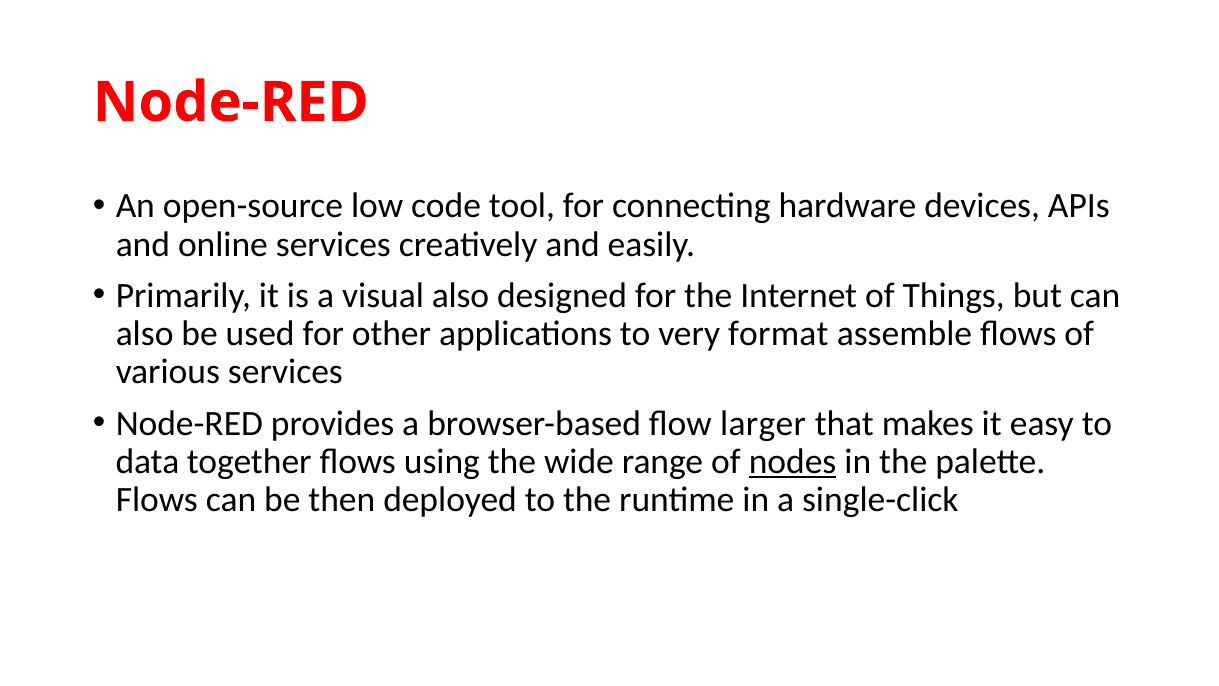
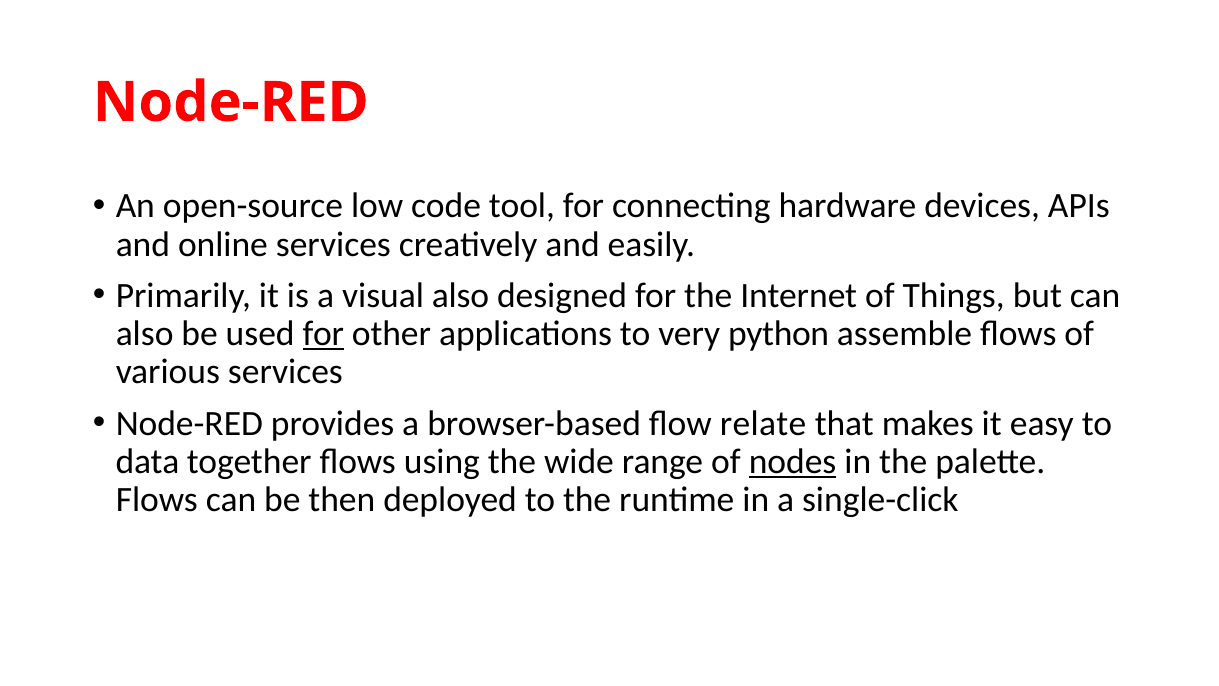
for at (323, 334) underline: none -> present
format: format -> python
larger: larger -> relate
